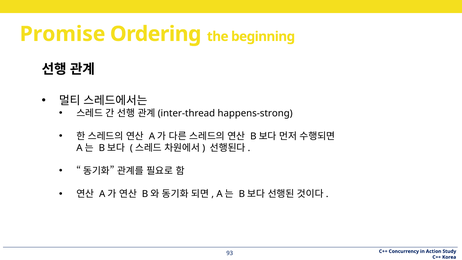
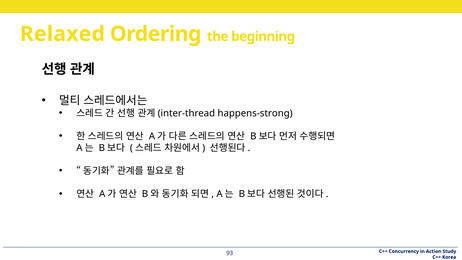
Promise: Promise -> Relaxed
